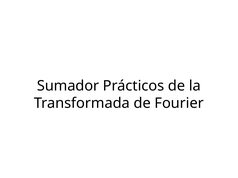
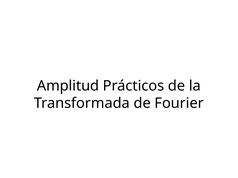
Sumador: Sumador -> Amplitud
